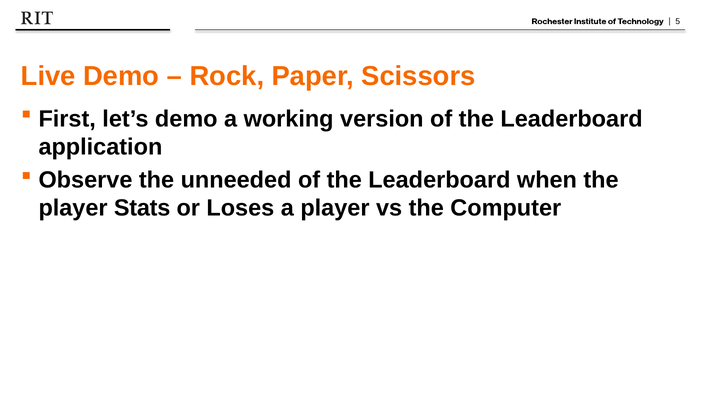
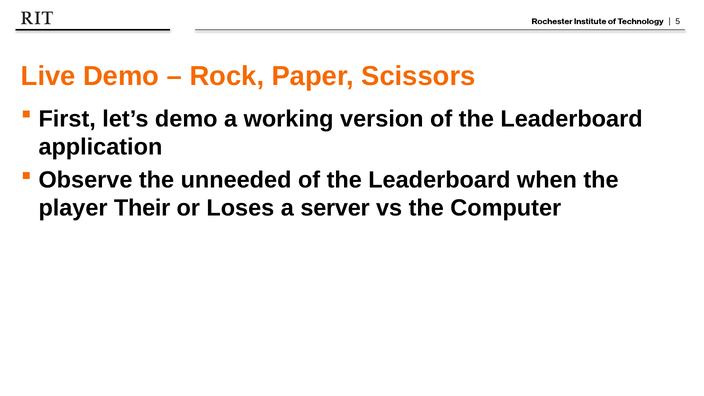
Stats: Stats -> Their
a player: player -> server
